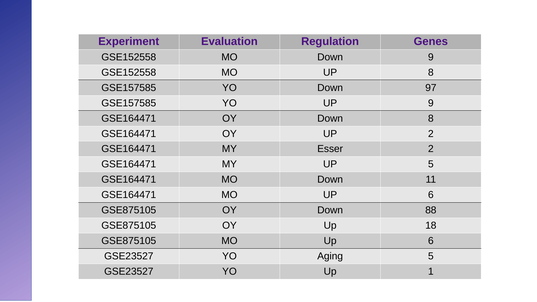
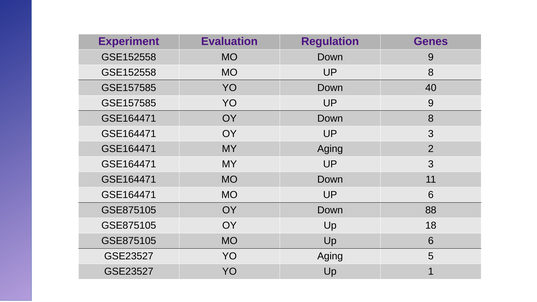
97: 97 -> 40
OY UP 2: 2 -> 3
MY Esser: Esser -> Aging
MY UP 5: 5 -> 3
